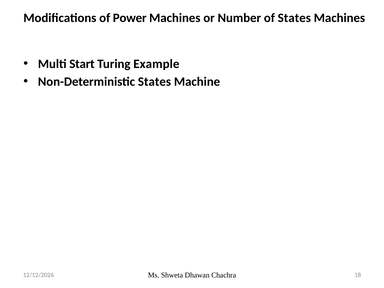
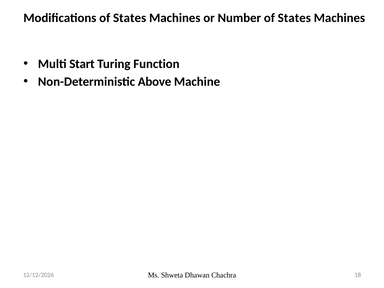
Modifications of Power: Power -> States
Example: Example -> Function
Non-Deterministic States: States -> Above
